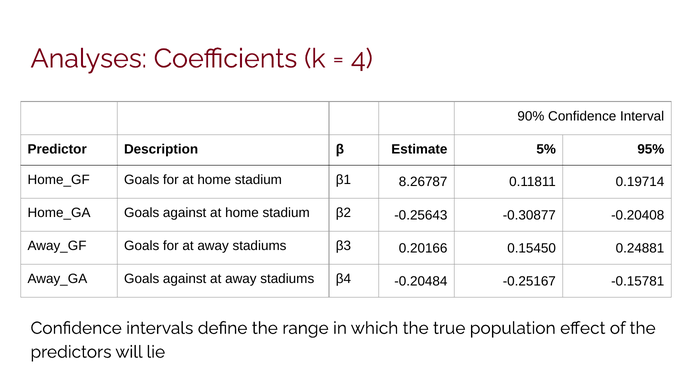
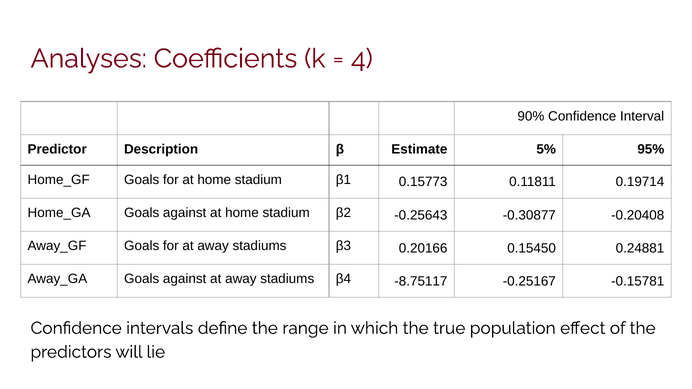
8.26787: 8.26787 -> 0.15773
-0.20484: -0.20484 -> -8.75117
